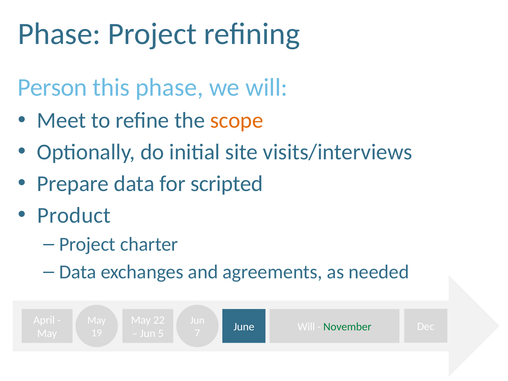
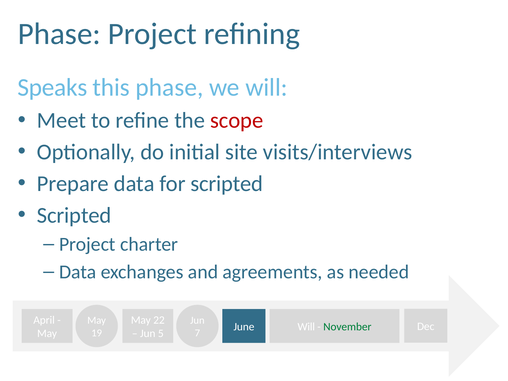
Person: Person -> Speaks
scope colour: orange -> red
Product at (74, 215): Product -> Scripted
